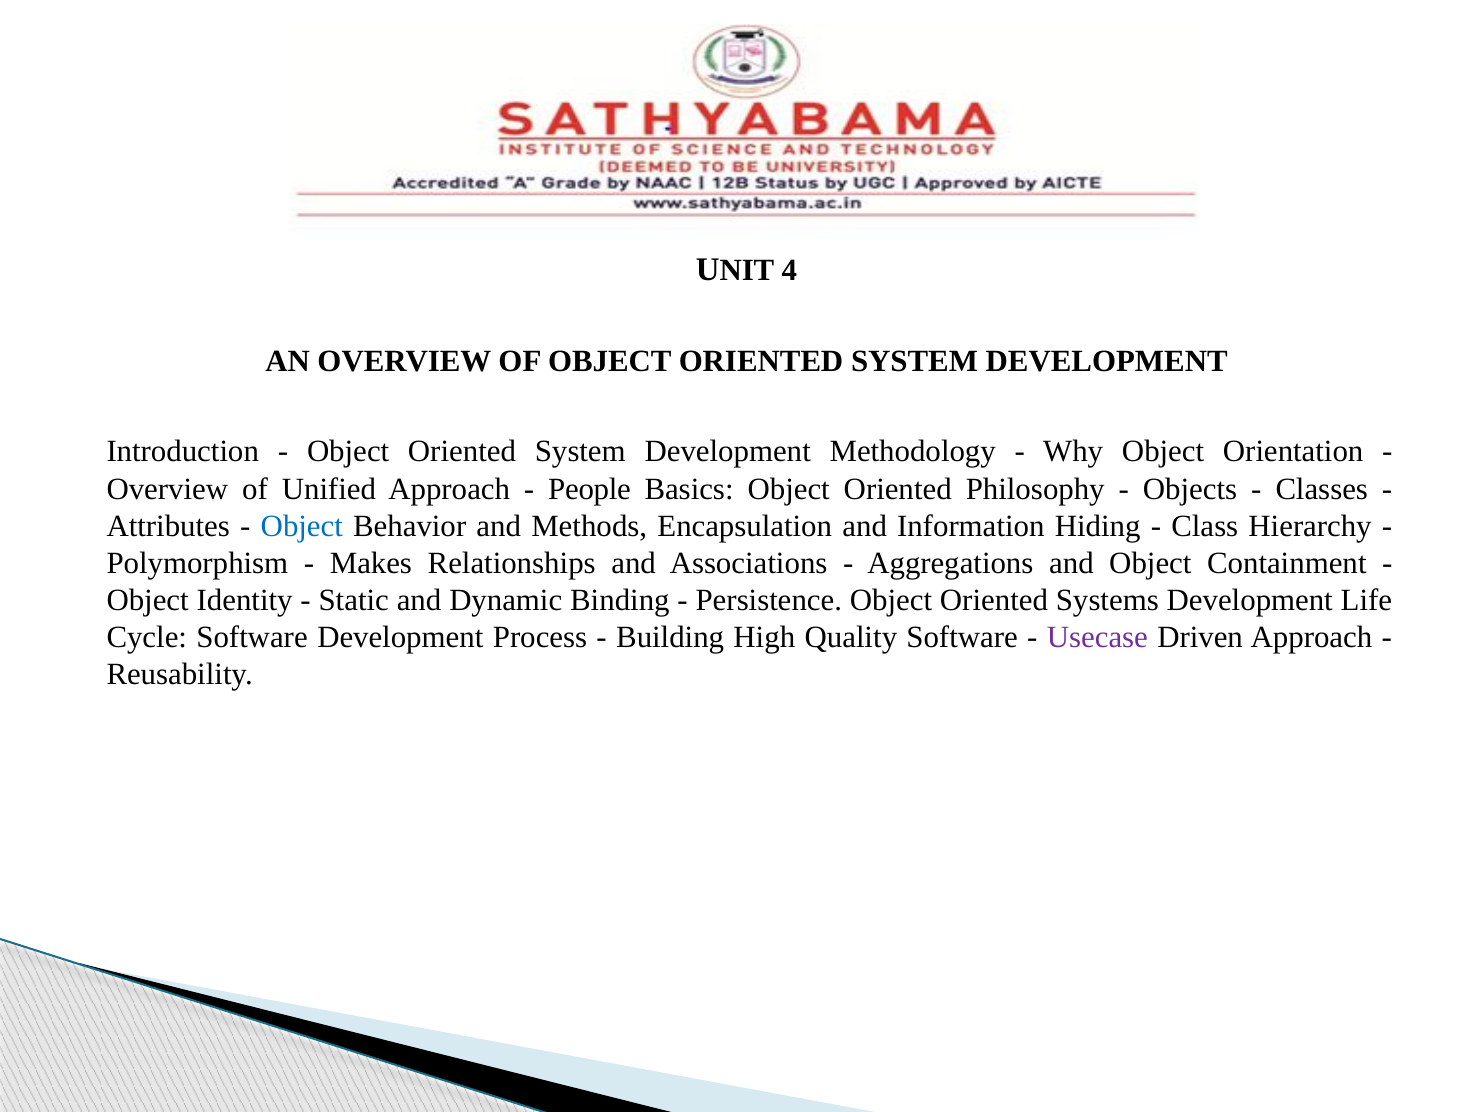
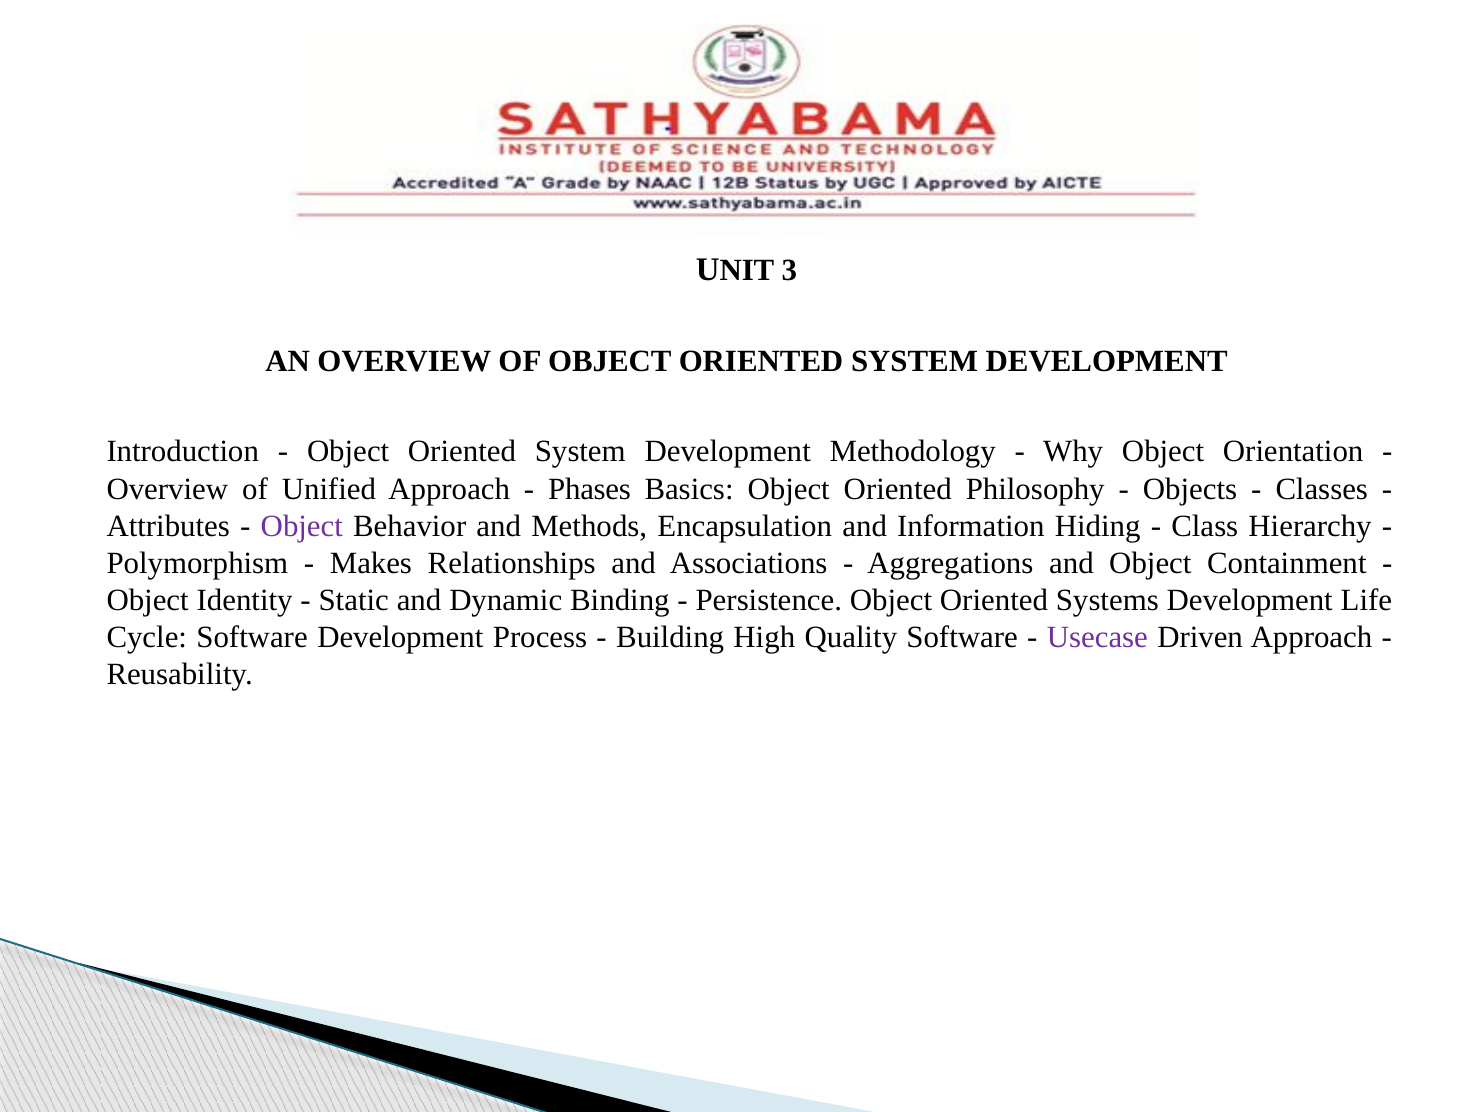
4: 4 -> 3
People: People -> Phases
Object at (302, 526) colour: blue -> purple
